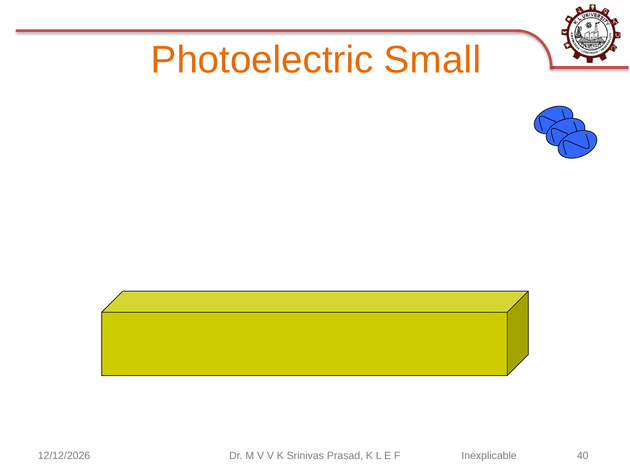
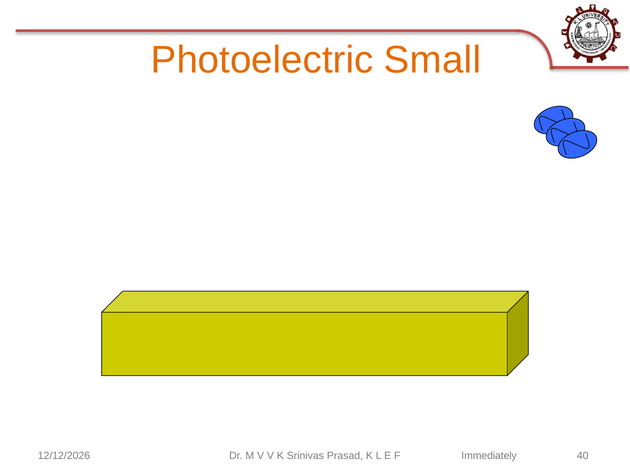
Inexplicable: Inexplicable -> Immediately
